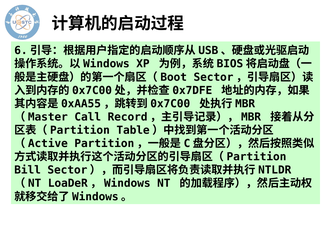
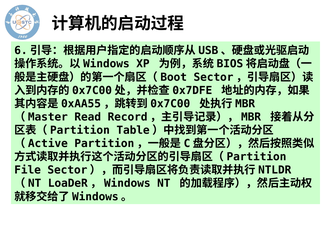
Call: Call -> Read
Bill: Bill -> File
